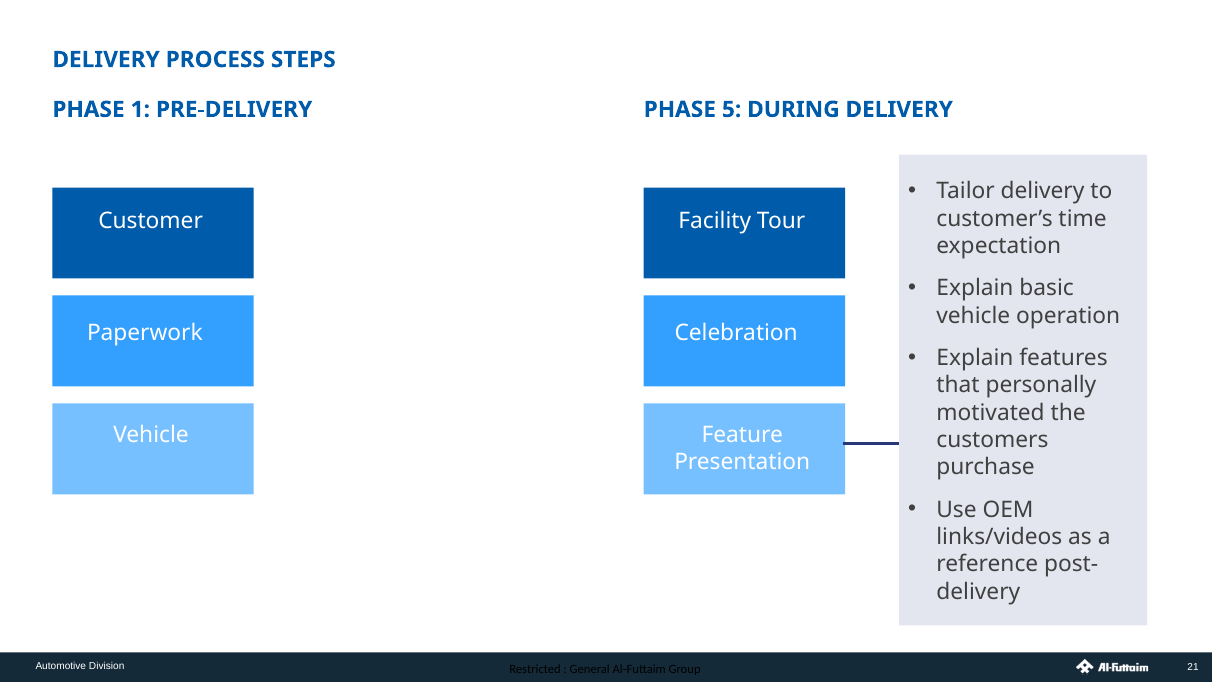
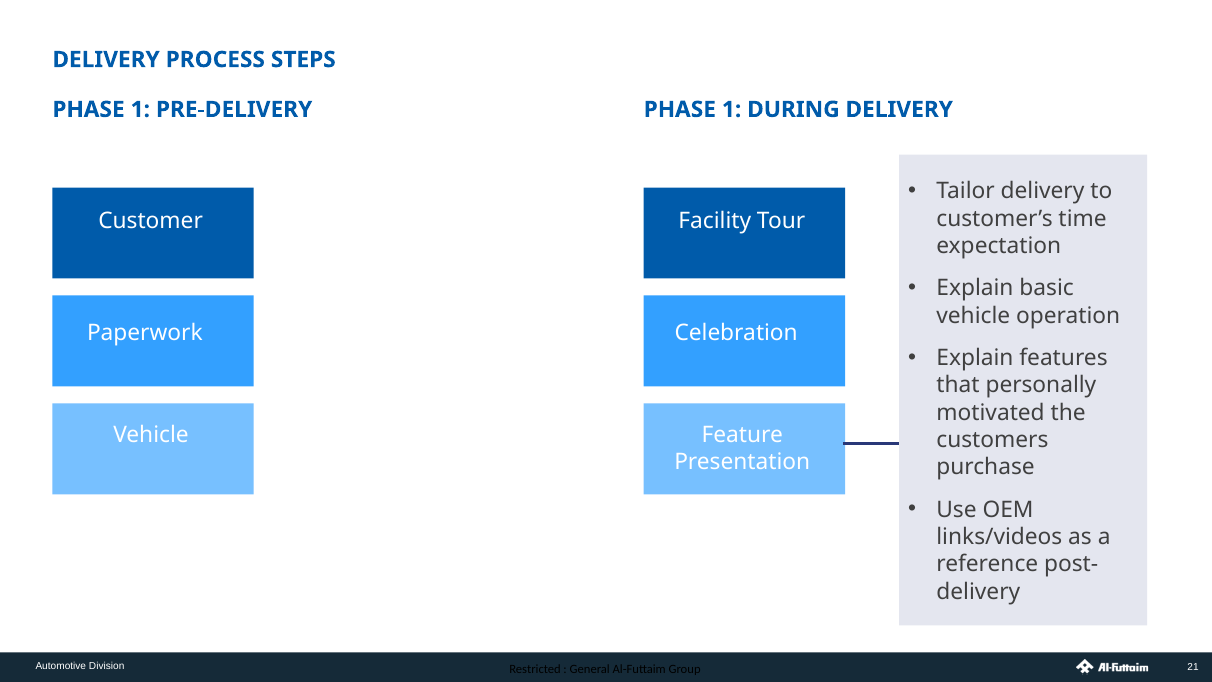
5 at (732, 109): 5 -> 1
